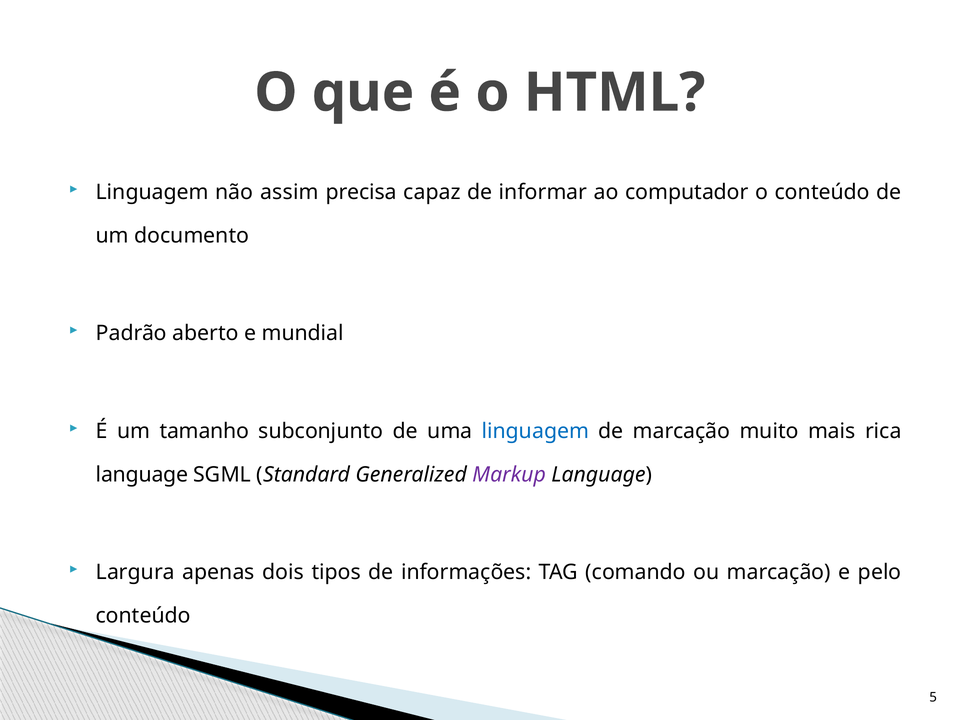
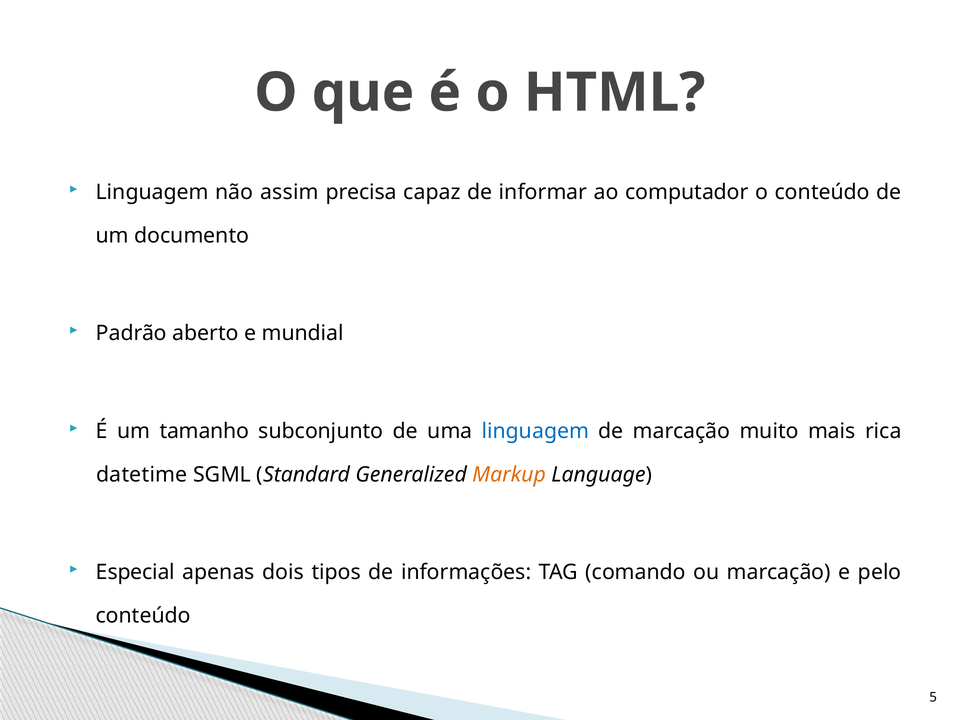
language at (142, 475): language -> datetime
Markup colour: purple -> orange
Largura: Largura -> Especial
